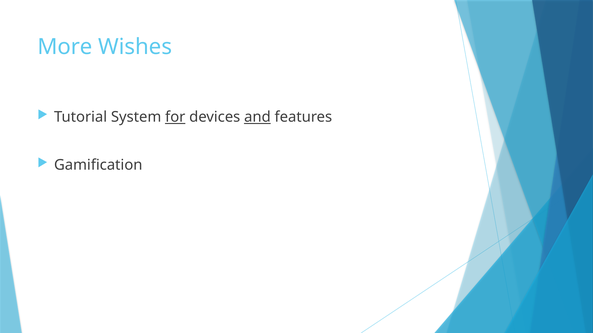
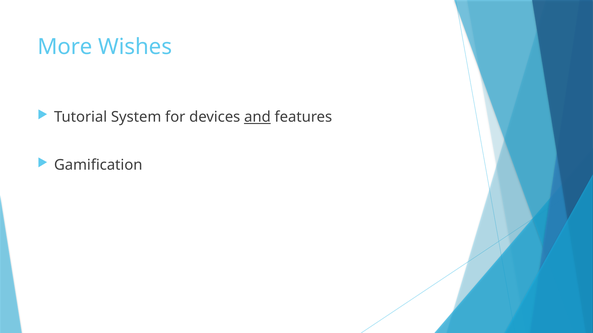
for underline: present -> none
